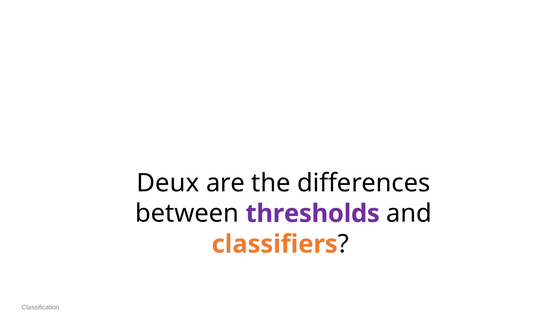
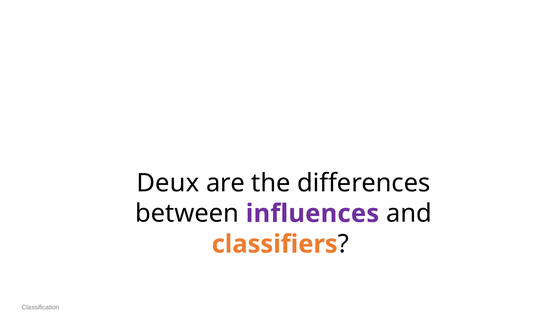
thresholds: thresholds -> influences
